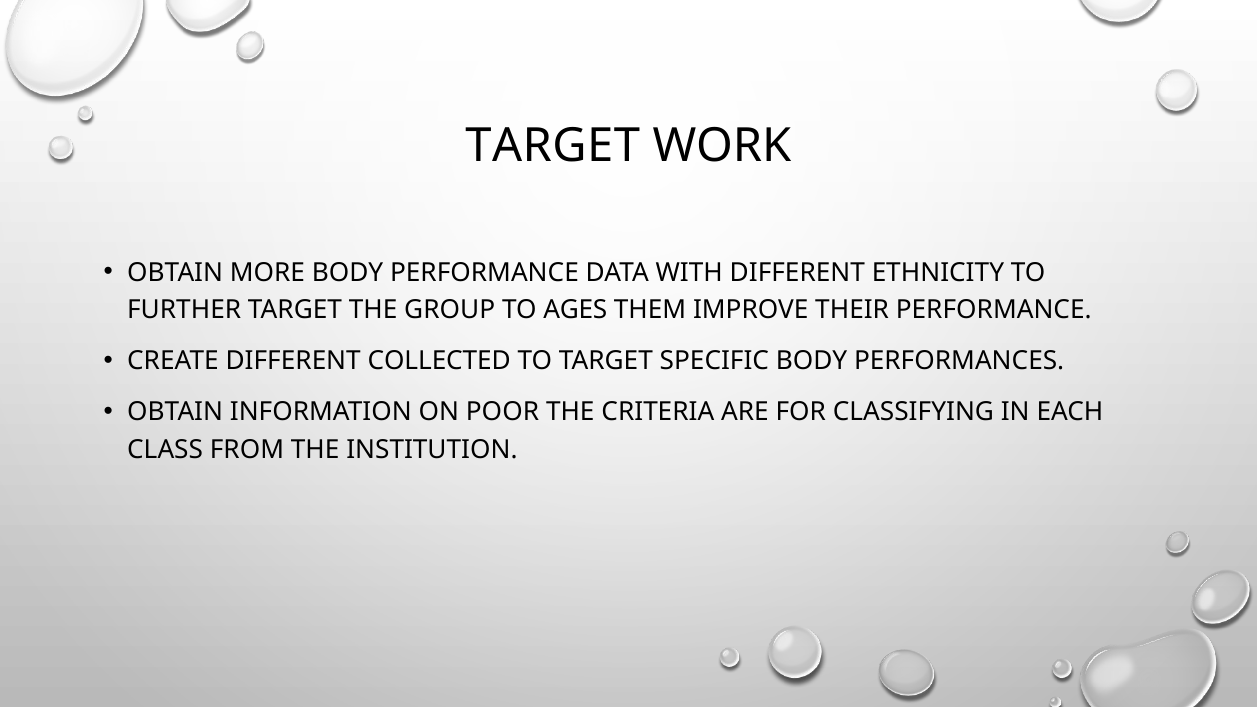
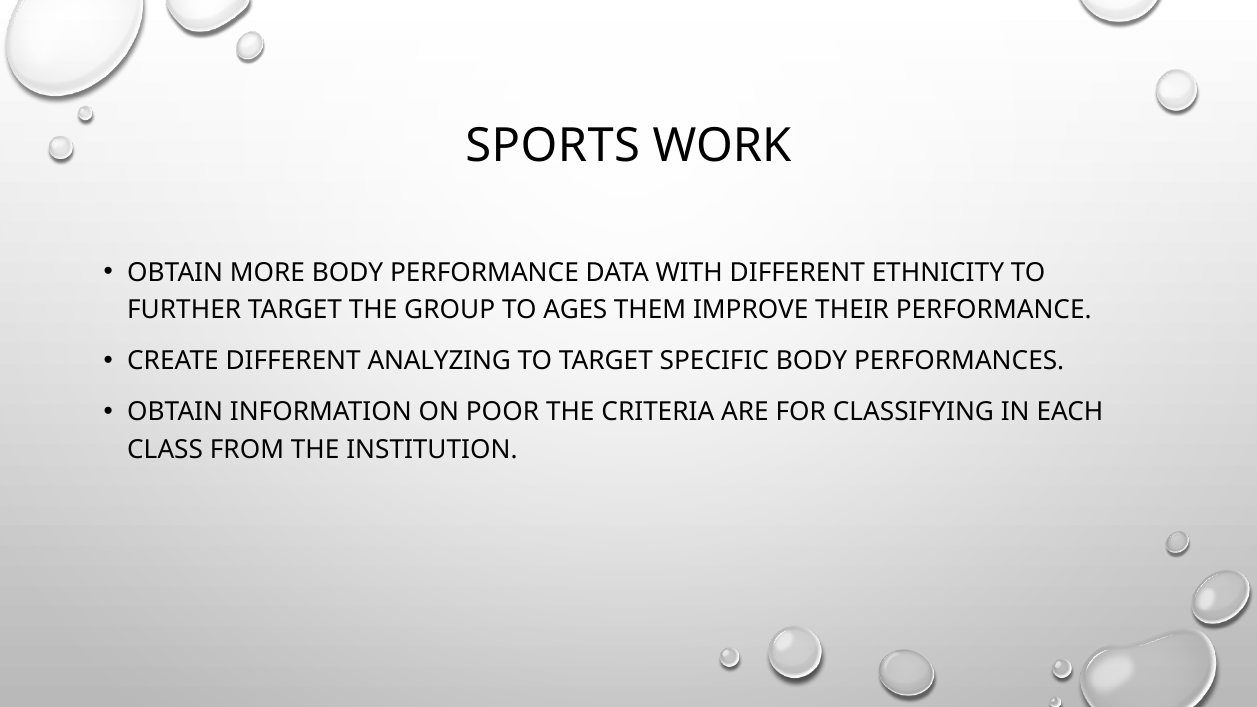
TARGET at (553, 146): TARGET -> SPORTS
COLLECTED: COLLECTED -> ANALYZING
